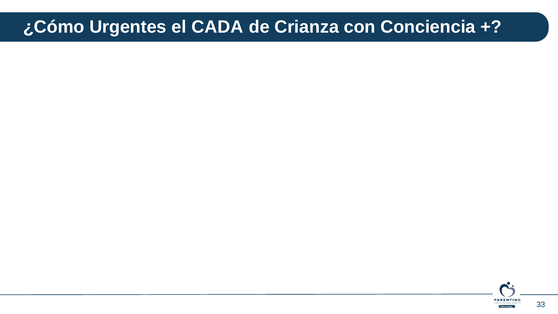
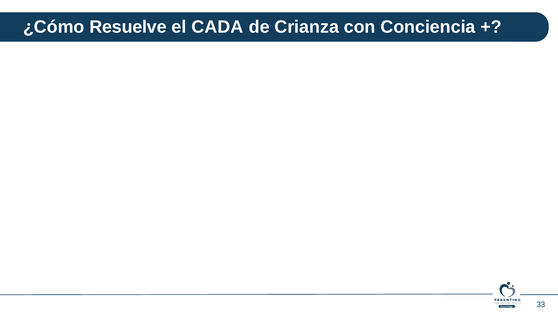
Urgentes: Urgentes -> Resuelve
